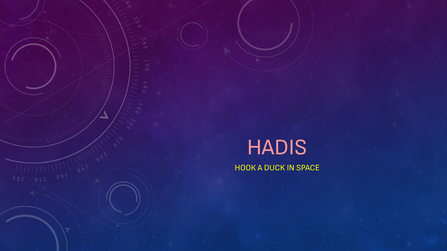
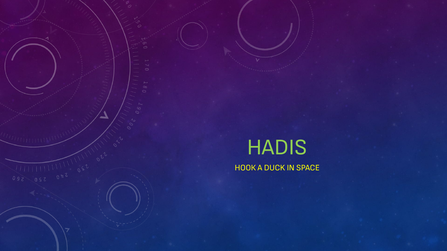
HADIS colour: pink -> light green
